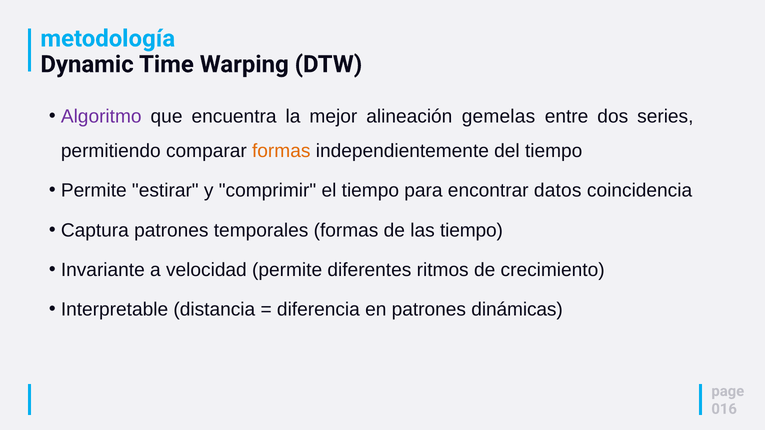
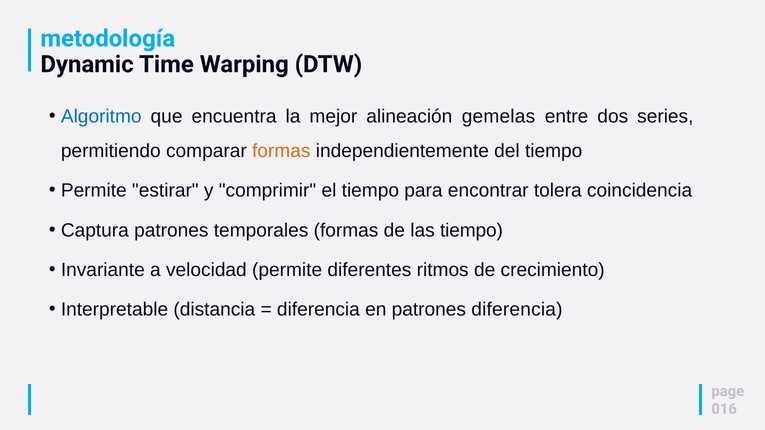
Algoritmo colour: purple -> blue
datos: datos -> tolera
patrones dinámicas: dinámicas -> diferencia
